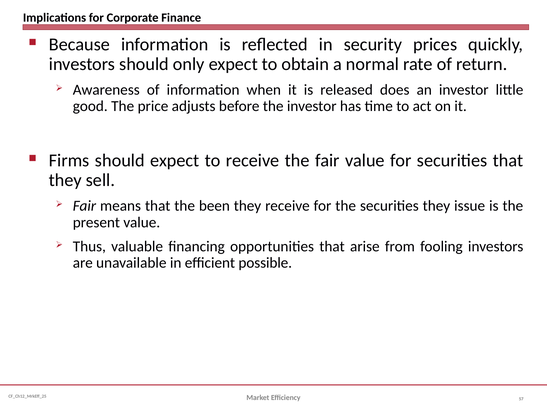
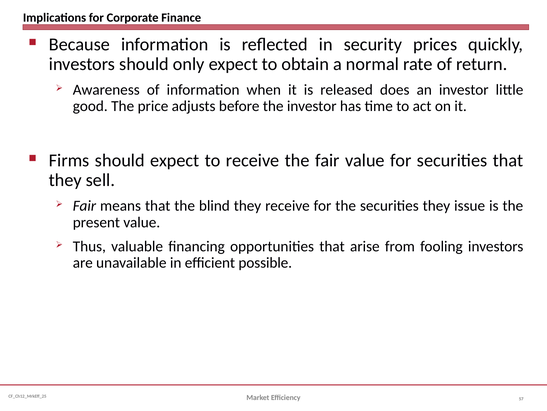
been: been -> blind
